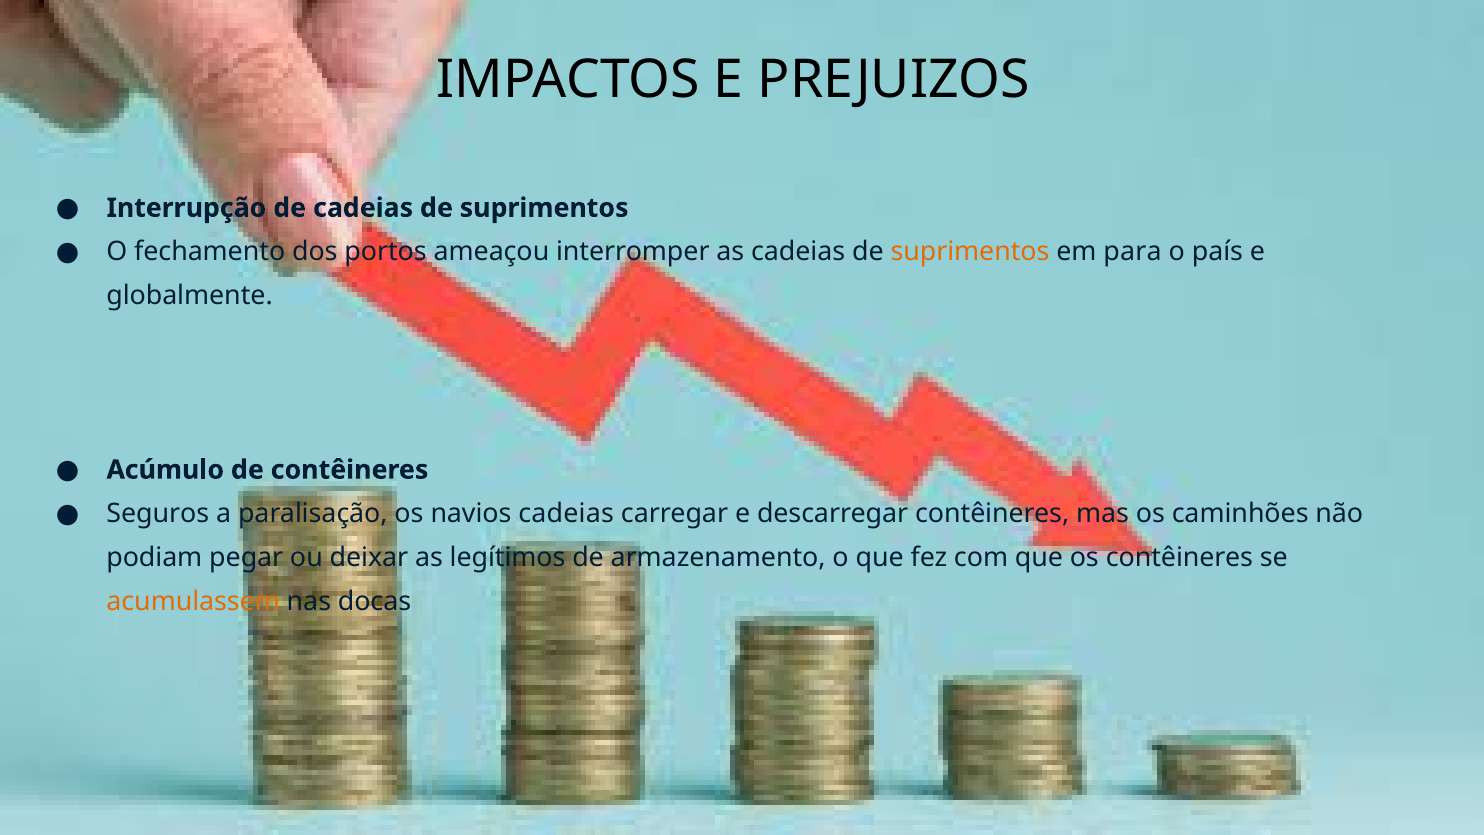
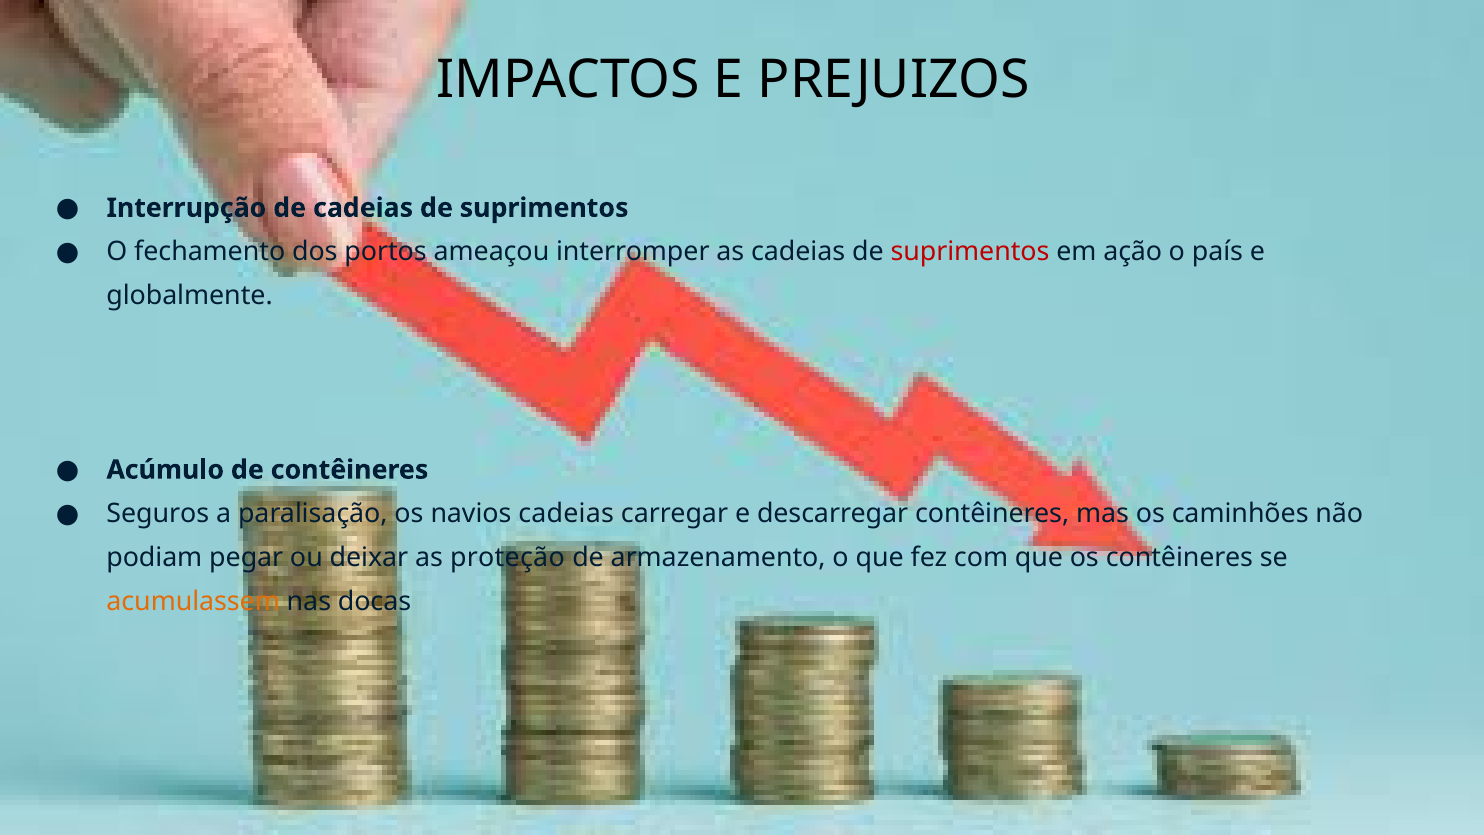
suprimentos at (970, 252) colour: orange -> red
para: para -> ação
legítimos: legítimos -> proteção
